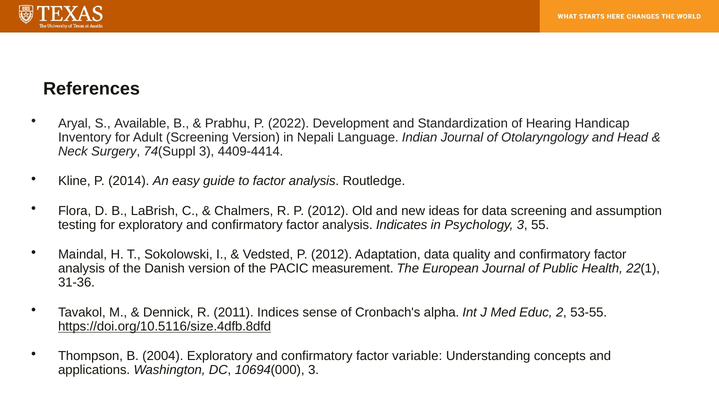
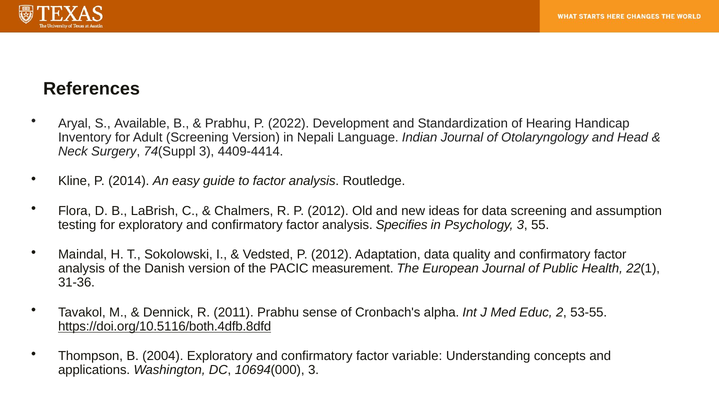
Indicates: Indicates -> Specifies
2011 Indices: Indices -> Prabhu
https://doi.org/10.5116/size.4dfb.8dfd: https://doi.org/10.5116/size.4dfb.8dfd -> https://doi.org/10.5116/both.4dfb.8dfd
